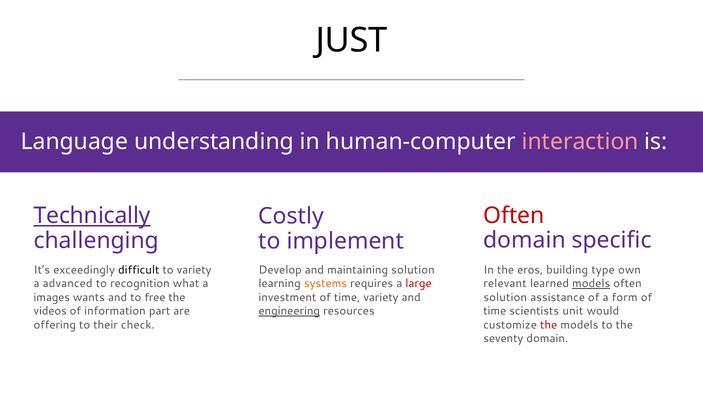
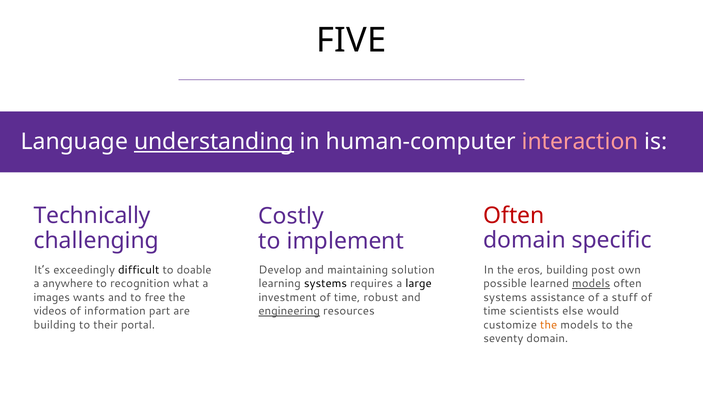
JUST: JUST -> FIVE
understanding underline: none -> present
Technically underline: present -> none
to variety: variety -> doable
type: type -> post
advanced: advanced -> anywhere
systems at (325, 284) colour: orange -> black
large colour: red -> black
relevant: relevant -> possible
time variety: variety -> robust
solution at (505, 298): solution -> systems
form: form -> stuff
unit: unit -> else
offering at (55, 325): offering -> building
check: check -> portal
the at (549, 325) colour: red -> orange
